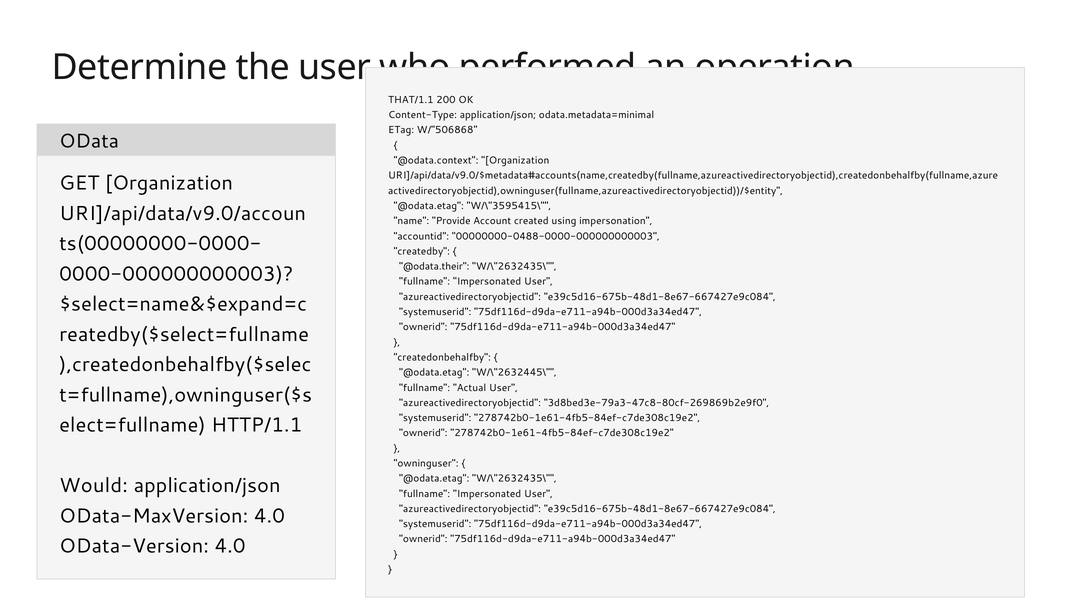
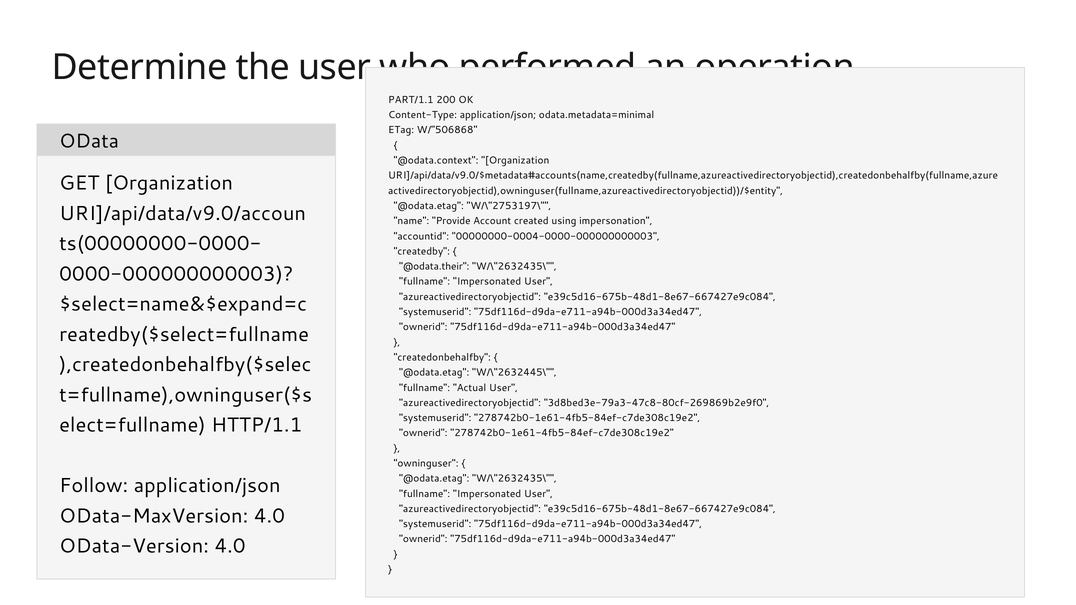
THAT/1.1: THAT/1.1 -> PART/1.1
W/\"3595415\: W/\"3595415\ -> W/\"2753197\
00000000-0488-0000-000000000003: 00000000-0488-0000-000000000003 -> 00000000-0004-0000-000000000003
Would: Would -> Follow
